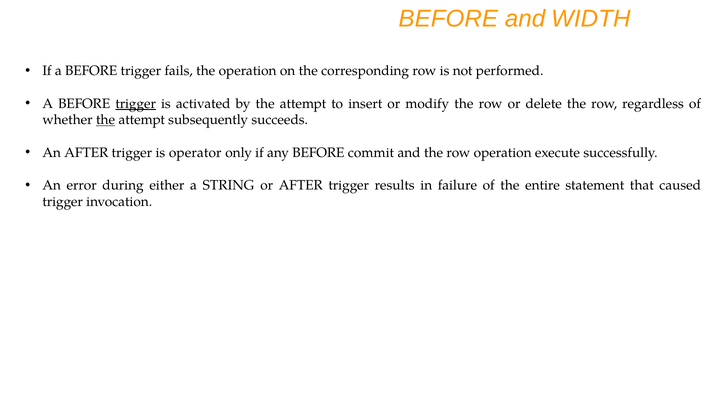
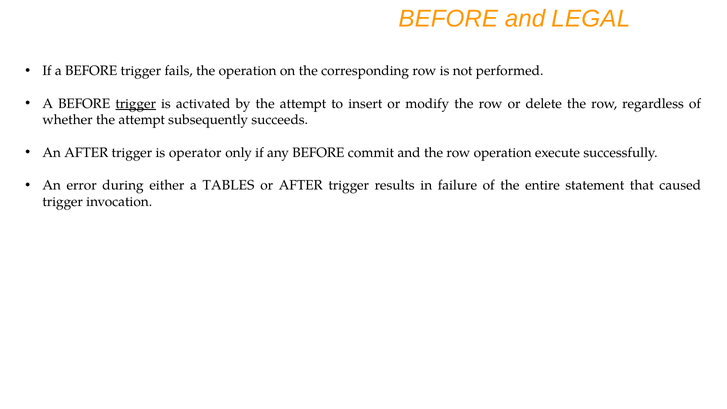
WIDTH: WIDTH -> LEGAL
the at (106, 120) underline: present -> none
STRING: STRING -> TABLES
